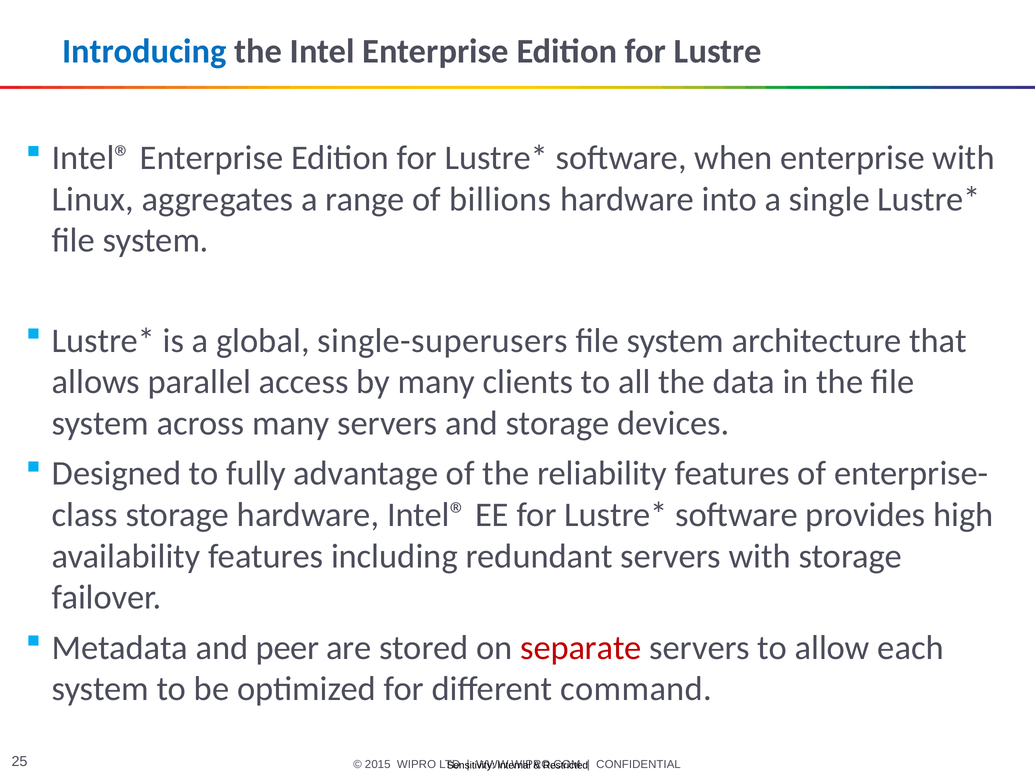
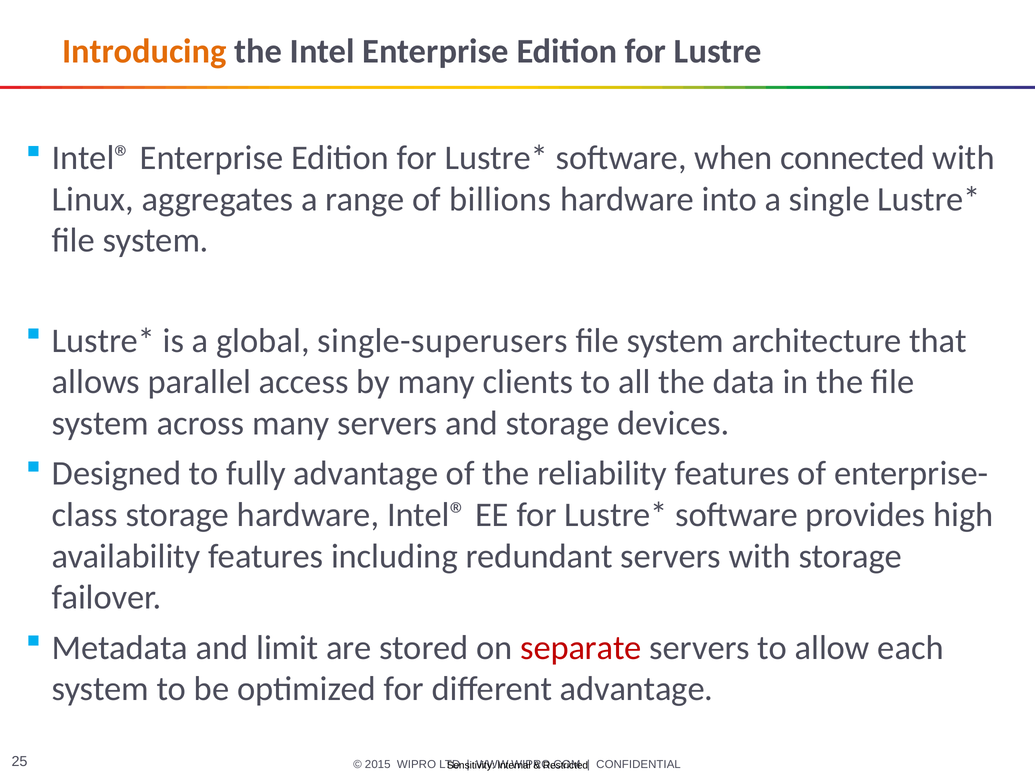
Introducing colour: blue -> orange
when enterprise: enterprise -> connected
peer: peer -> limit
different command: command -> advantage
